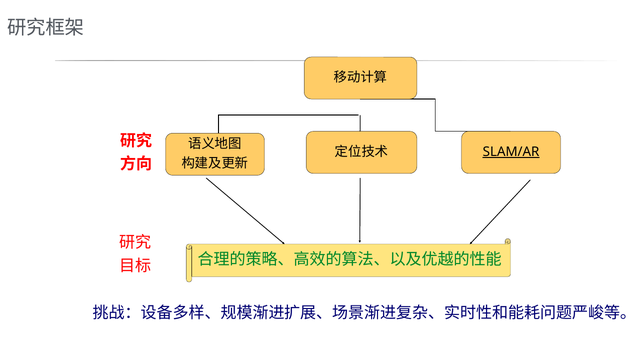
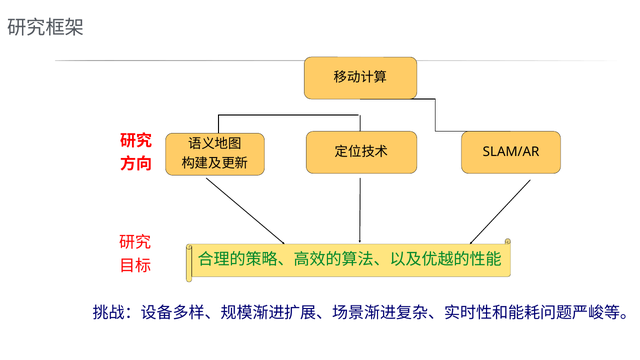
SLAM/AR underline: present -> none
